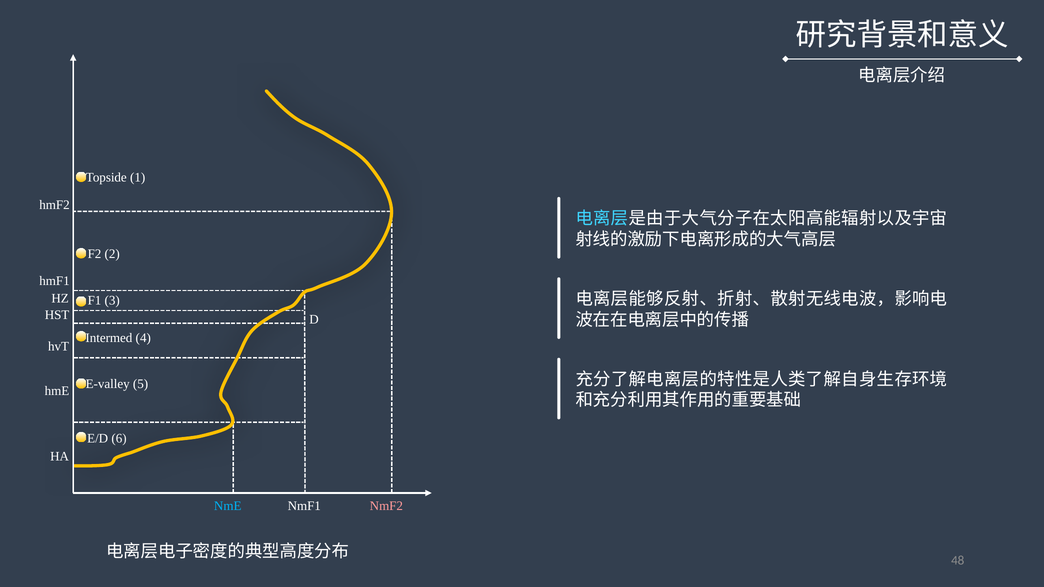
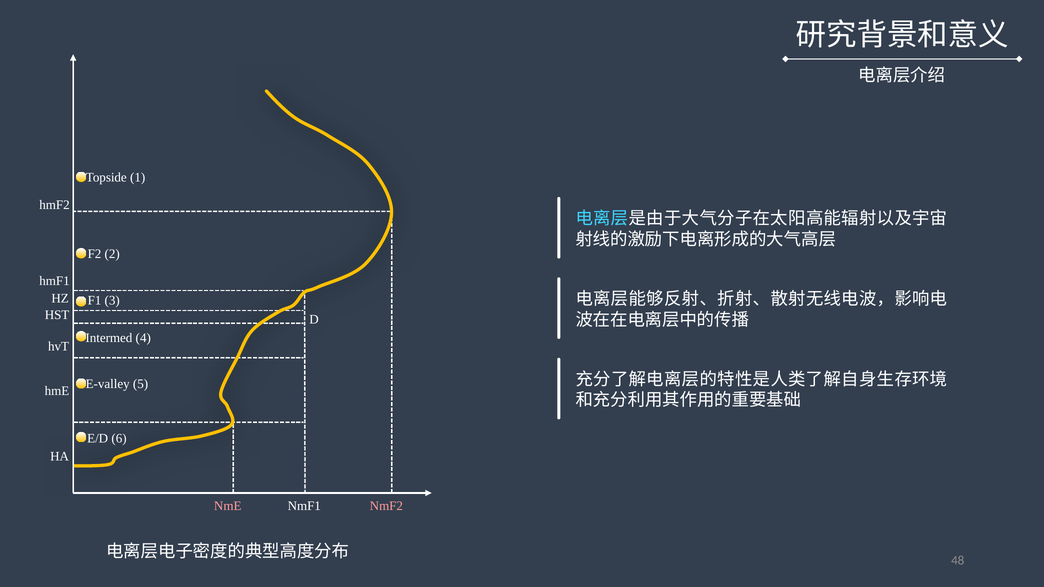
NmE colour: light blue -> pink
